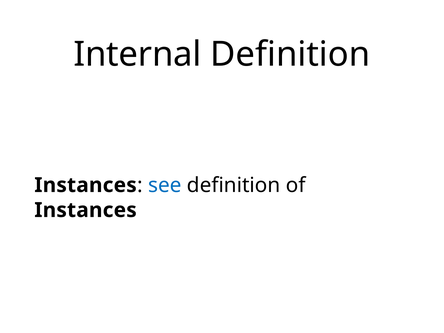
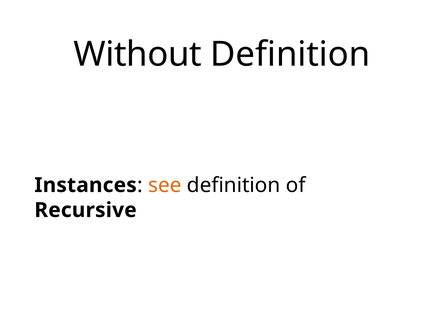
Internal: Internal -> Without
see colour: blue -> orange
Instances at (86, 210): Instances -> Recursive
